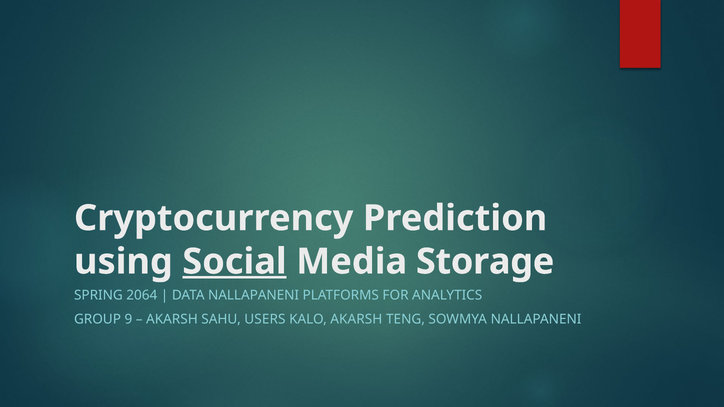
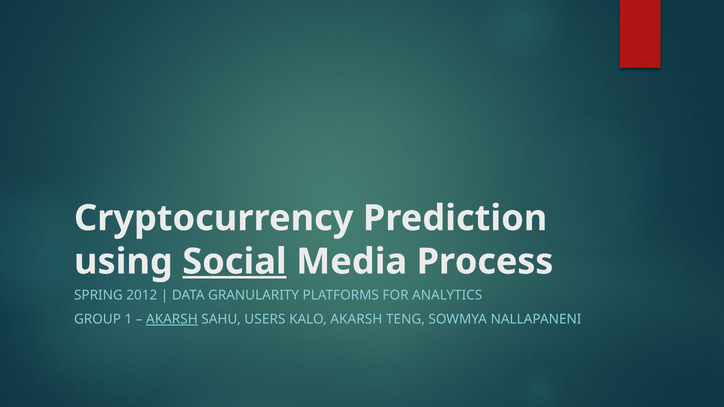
Storage: Storage -> Process
2064: 2064 -> 2012
DATA NALLAPANENI: NALLAPANENI -> GRANULARITY
9: 9 -> 1
AKARSH at (172, 319) underline: none -> present
